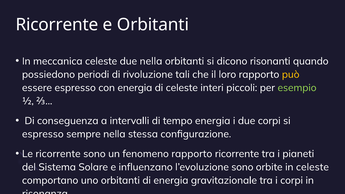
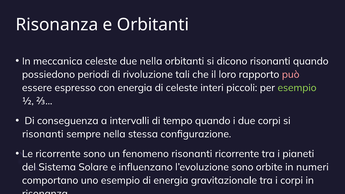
Ricorrente at (57, 25): Ricorrente -> Risonanza
può colour: yellow -> pink
tempo energia: energia -> quando
espresso at (43, 134): espresso -> risonanti
fenomeno rapporto: rapporto -> risonanti
in celeste: celeste -> numeri
uno orbitanti: orbitanti -> esempio
